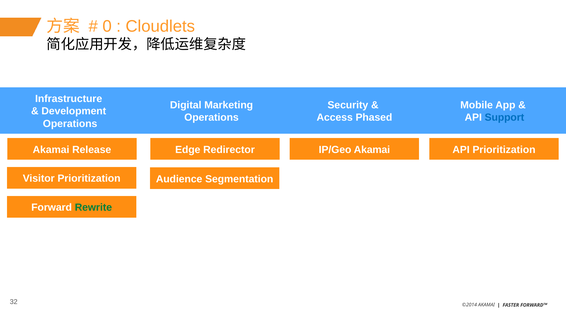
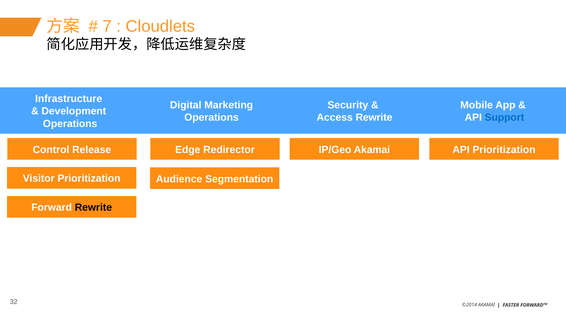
0: 0 -> 7
Access Phased: Phased -> Rewrite
Akamai at (51, 150): Akamai -> Control
Rewrite at (93, 208) colour: green -> black
